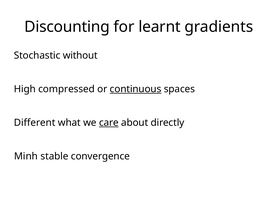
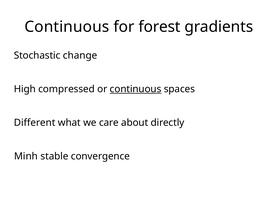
Discounting at (67, 27): Discounting -> Continuous
learnt: learnt -> forest
without: without -> change
care underline: present -> none
